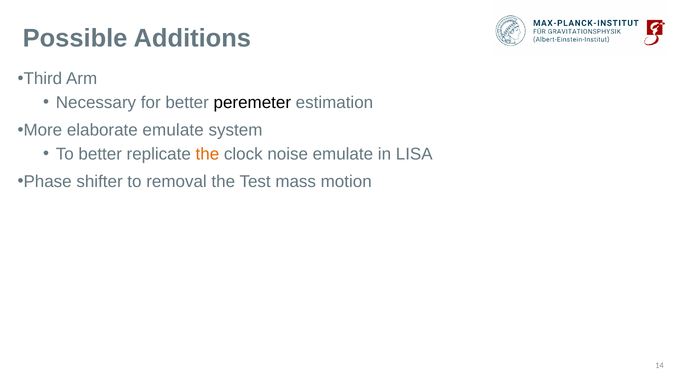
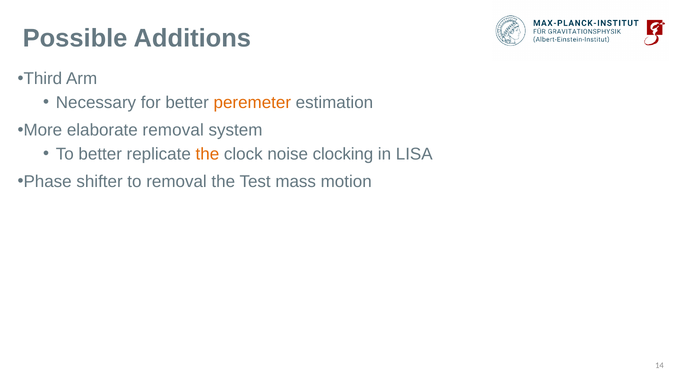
peremeter colour: black -> orange
elaborate emulate: emulate -> removal
noise emulate: emulate -> clocking
